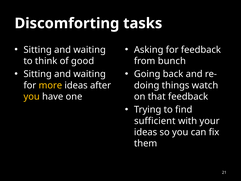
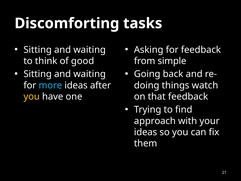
bunch: bunch -> simple
more colour: yellow -> light blue
sufficient: sufficient -> approach
